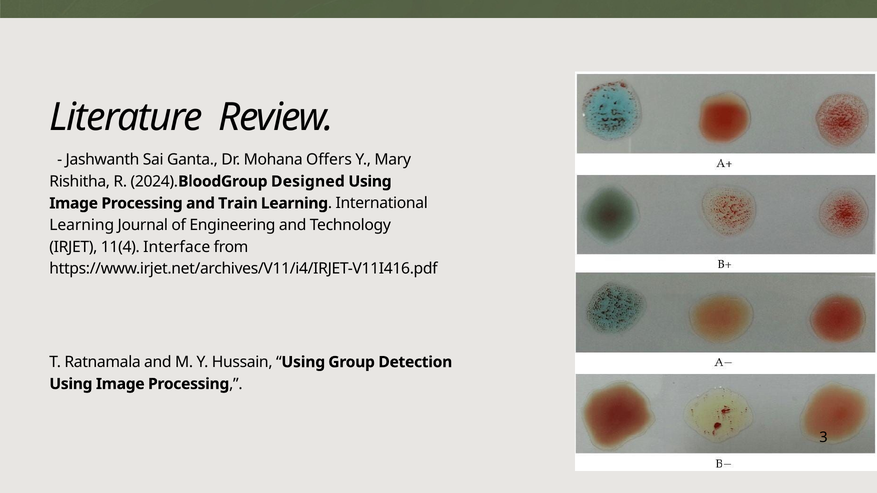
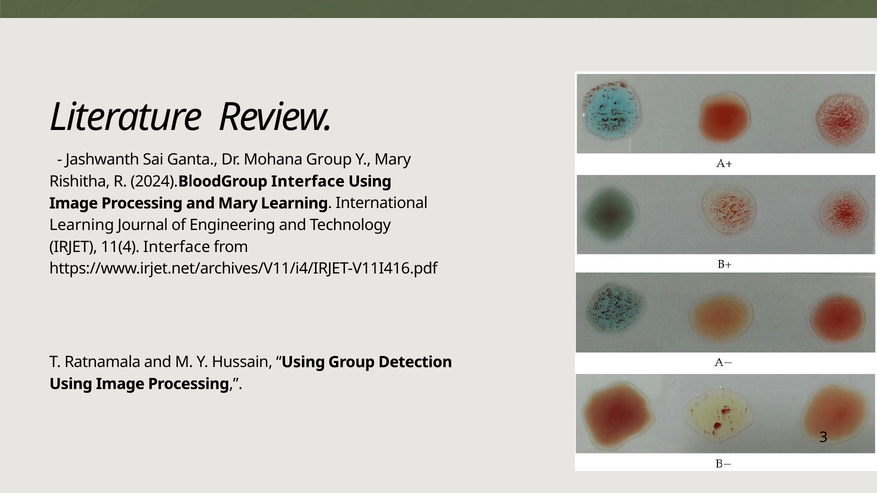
Mohana Offers: Offers -> Group
Designed at (308, 182): Designed -> Interface
and Train: Train -> Mary
